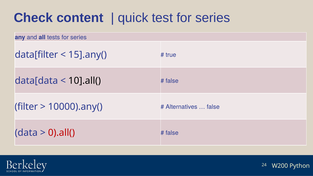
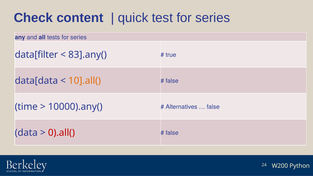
15].any(: 15].any( -> 83].any(
10].all( colour: black -> orange
filter: filter -> time
